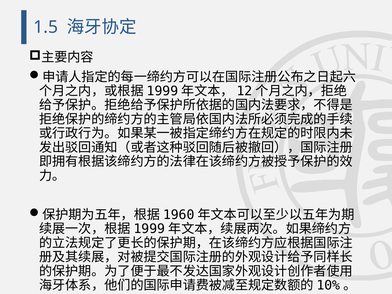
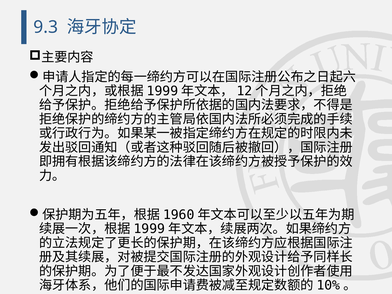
1.5: 1.5 -> 9.3
